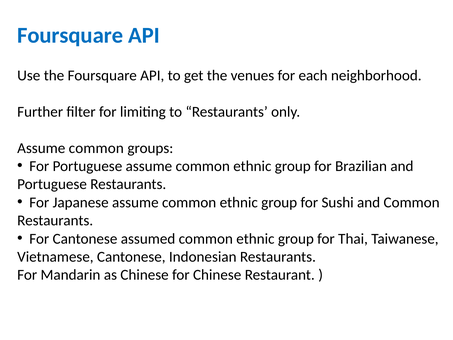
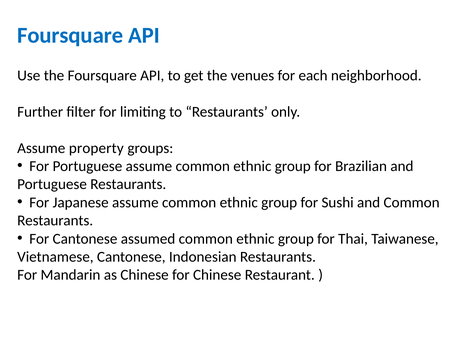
common at (96, 148): common -> property
